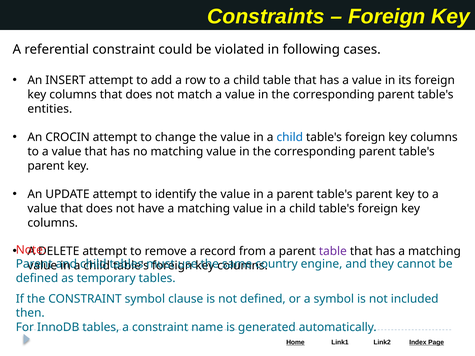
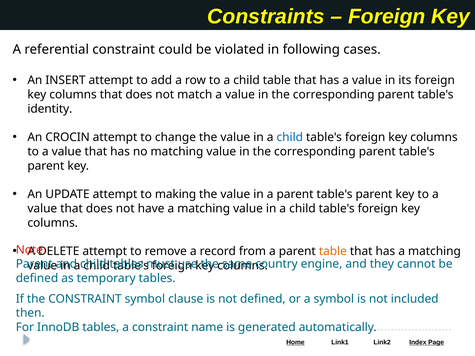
entities: entities -> identity
identify: identify -> making
table at (333, 251) colour: purple -> orange
